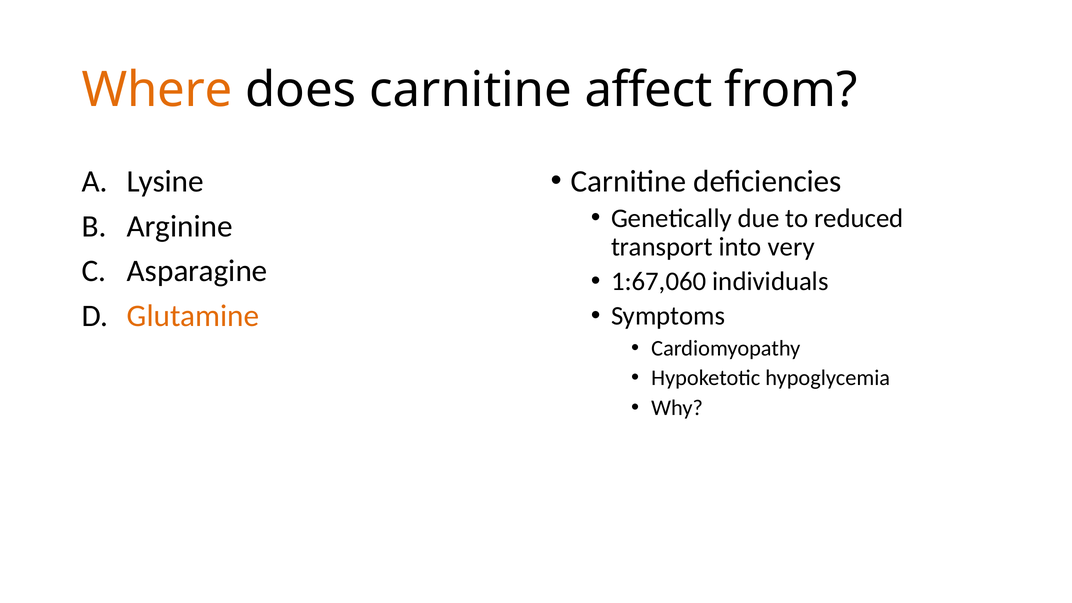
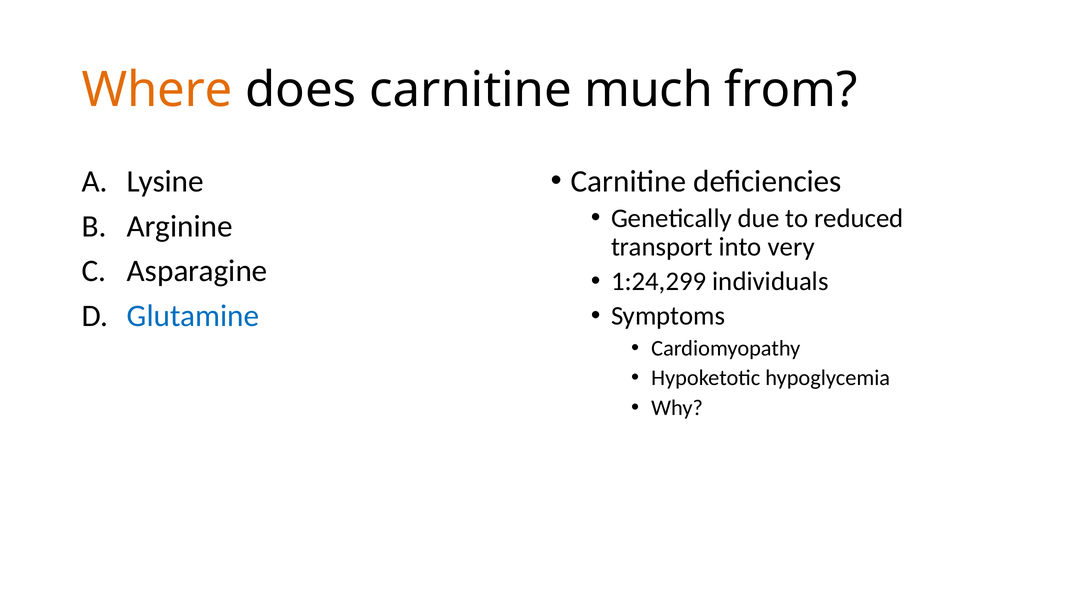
affect: affect -> much
1:67,060: 1:67,060 -> 1:24,299
Glutamine colour: orange -> blue
